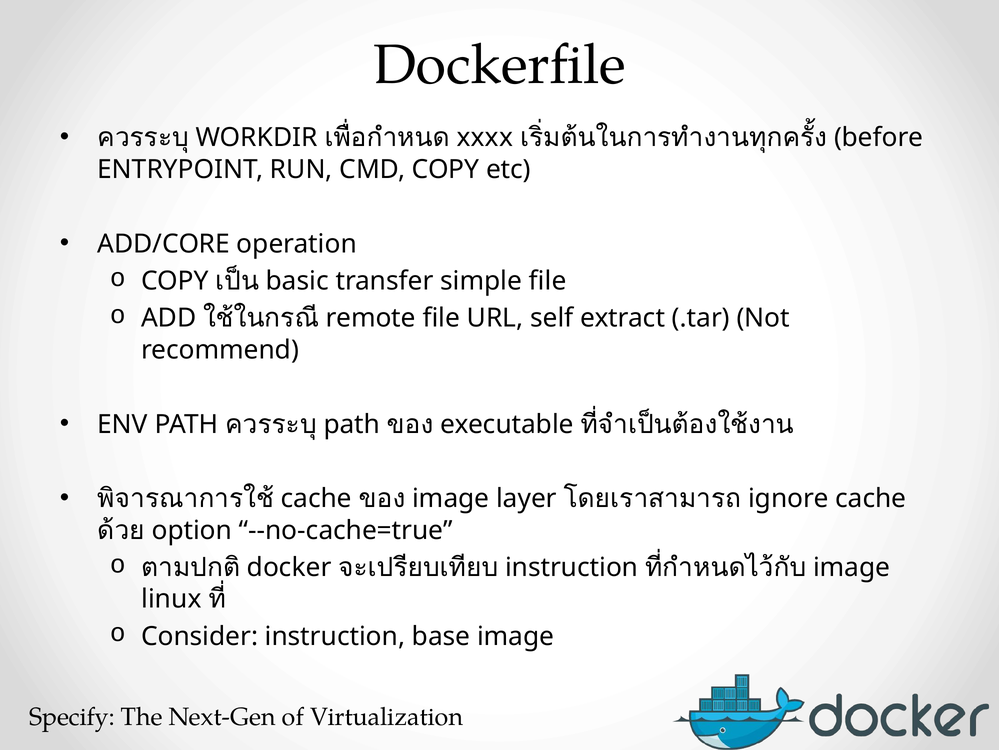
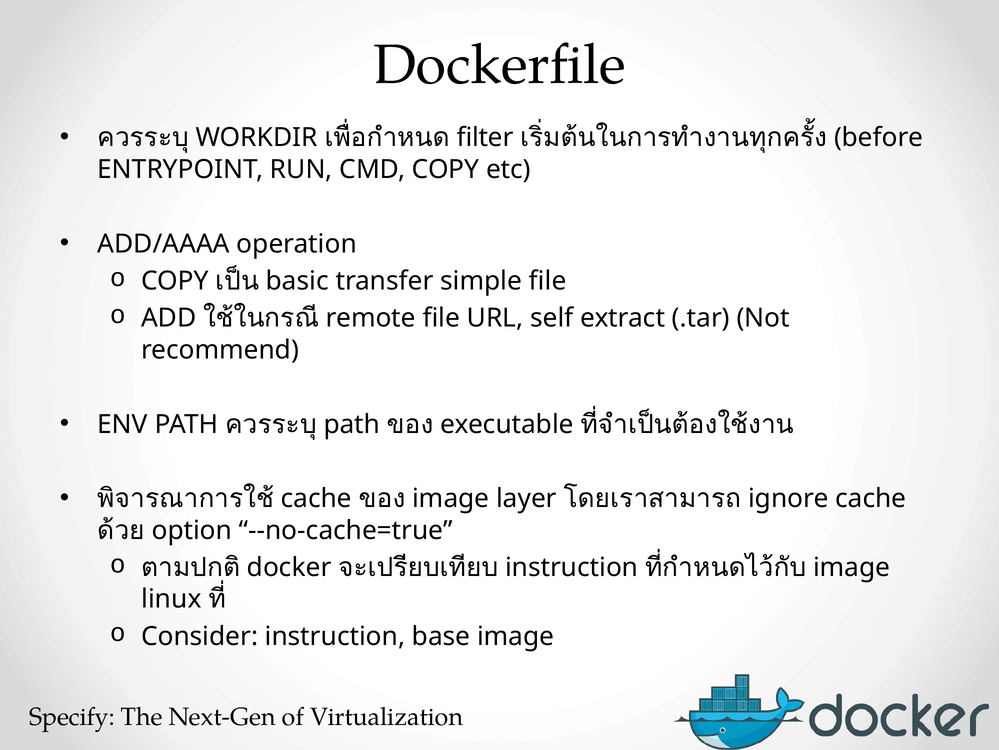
xxxx: xxxx -> filter
ADD/CORE: ADD/CORE -> ADD/AAAA
